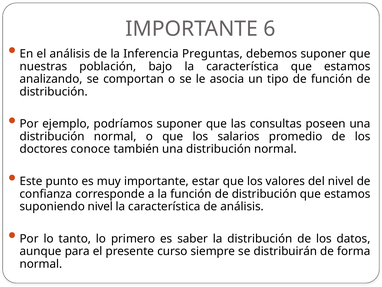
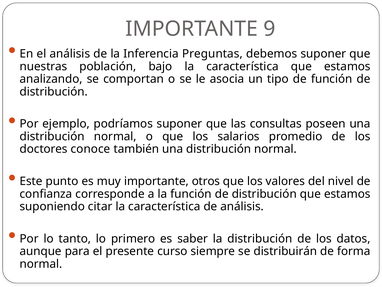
6: 6 -> 9
estar: estar -> otros
suponiendo nivel: nivel -> citar
